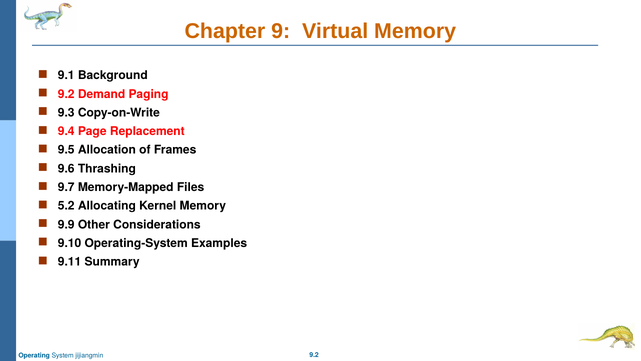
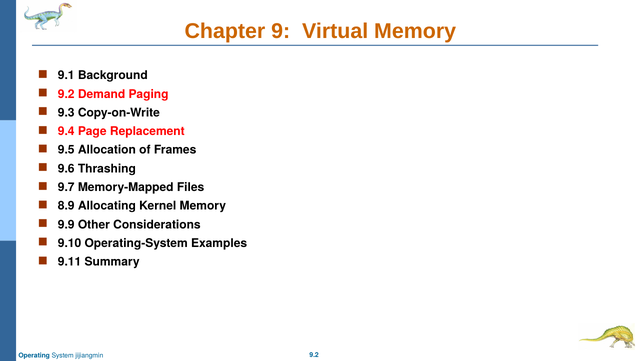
5.2: 5.2 -> 8.9
